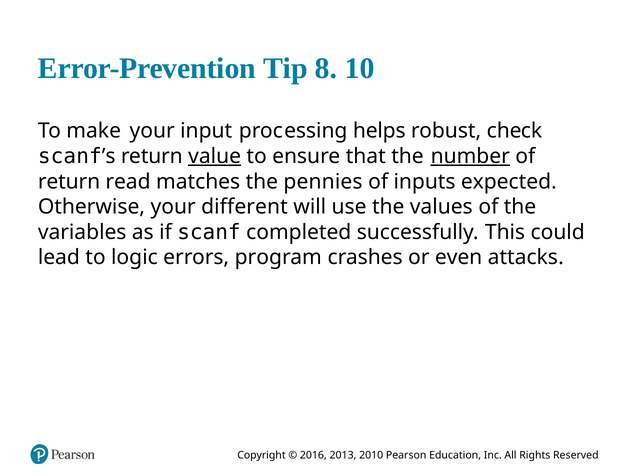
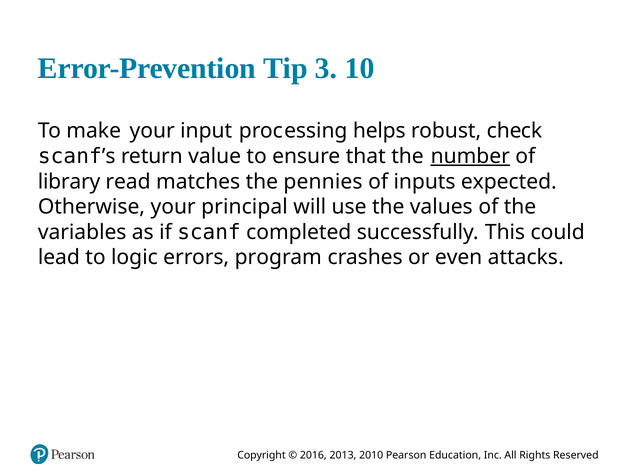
8: 8 -> 3
value underline: present -> none
return at (69, 182): return -> library
different: different -> principal
